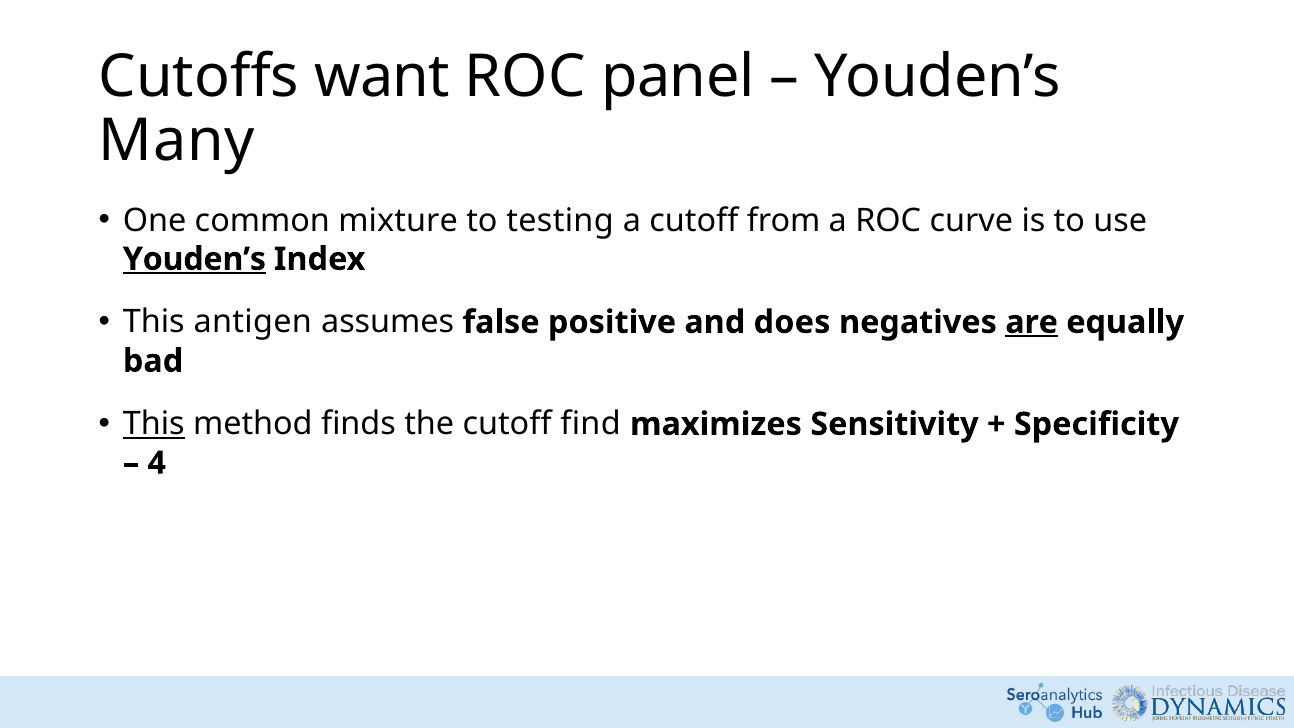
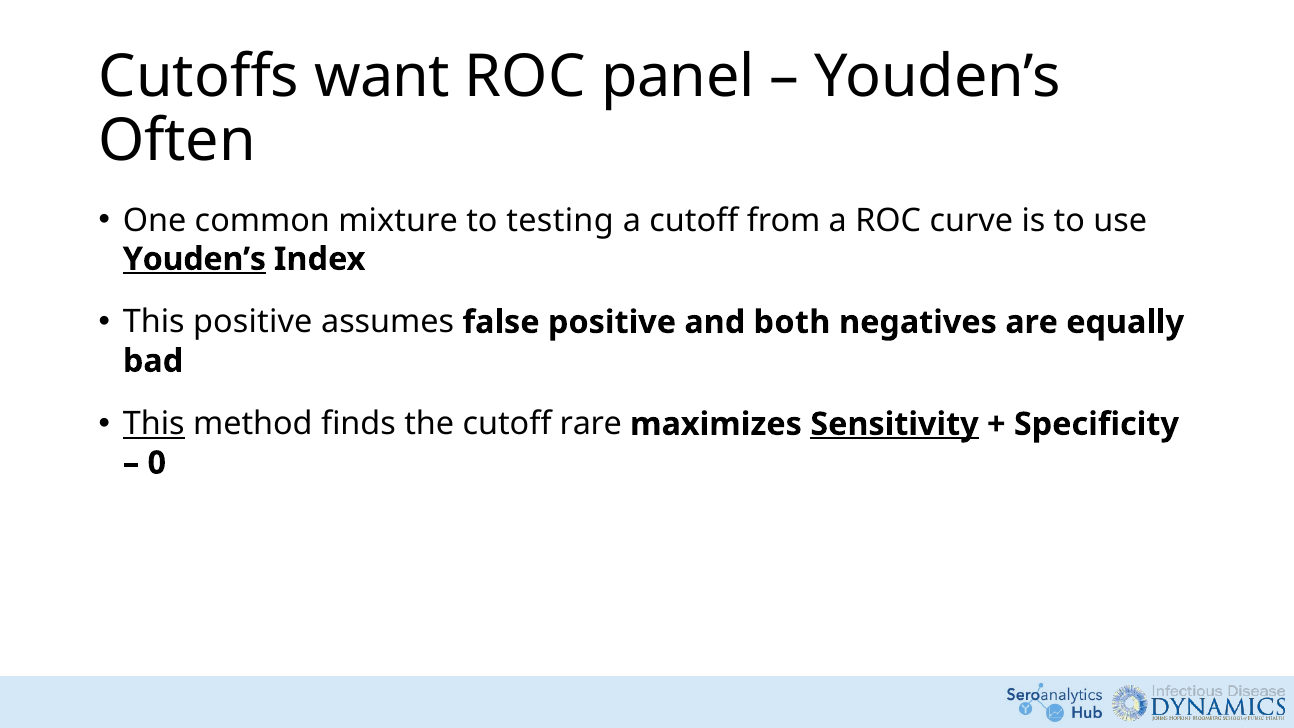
Many: Many -> Often
This antigen: antigen -> positive
does: does -> both
are underline: present -> none
find: find -> rare
Sensitivity underline: none -> present
4: 4 -> 0
